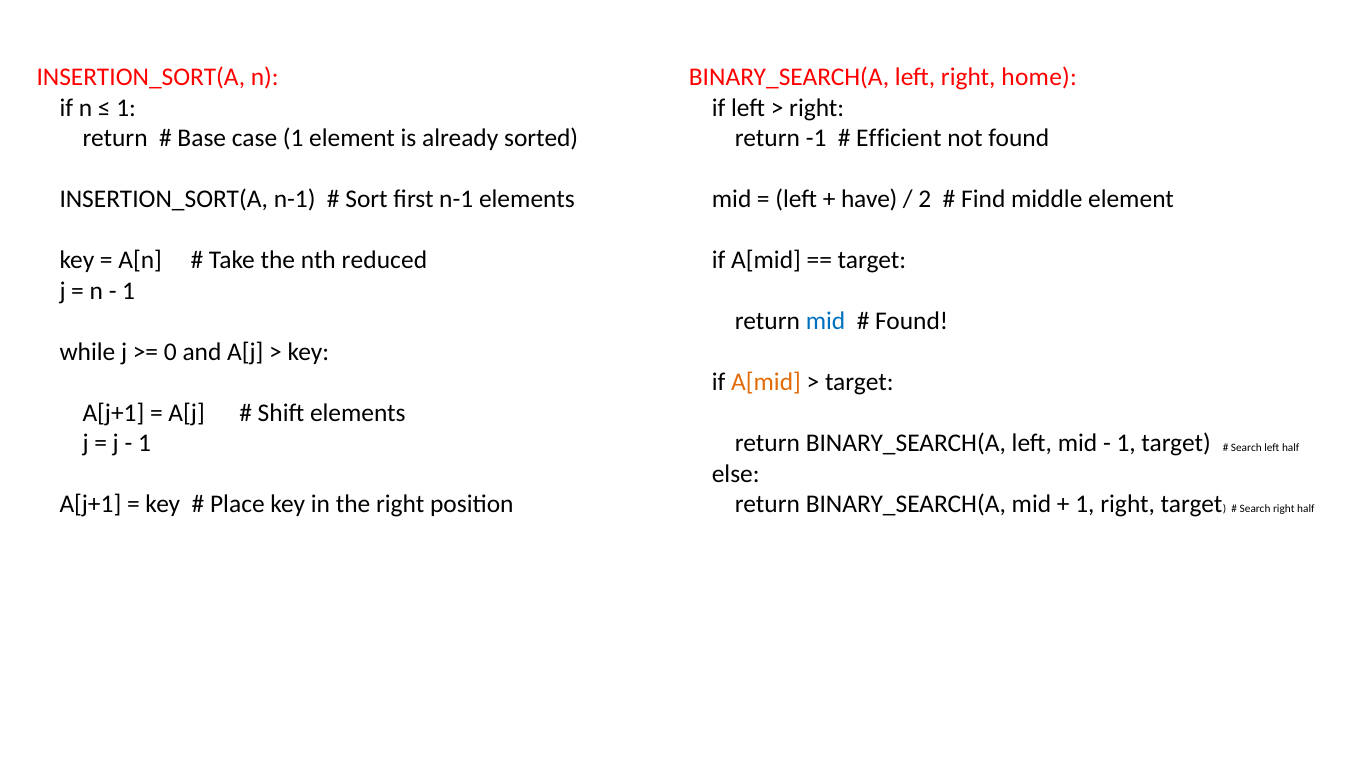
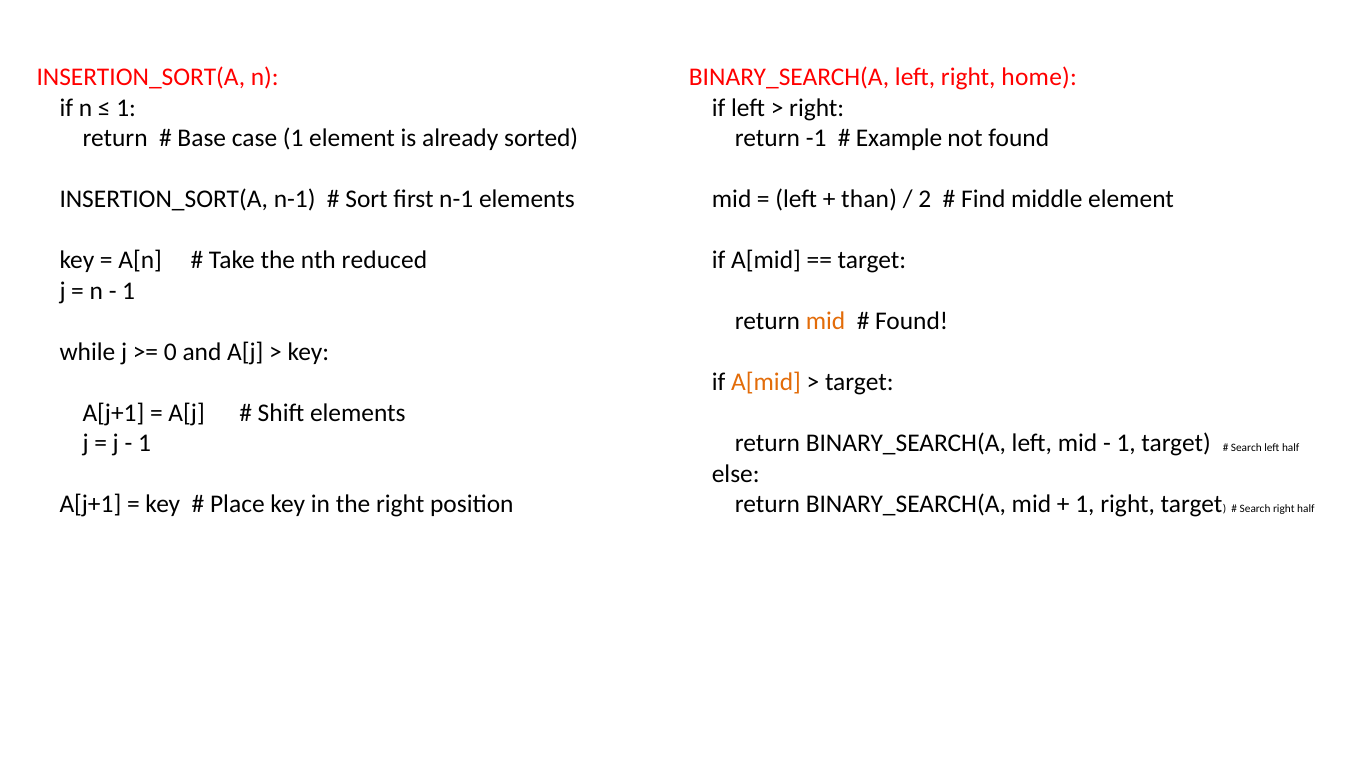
Efficient: Efficient -> Example
have: have -> than
mid at (826, 321) colour: blue -> orange
